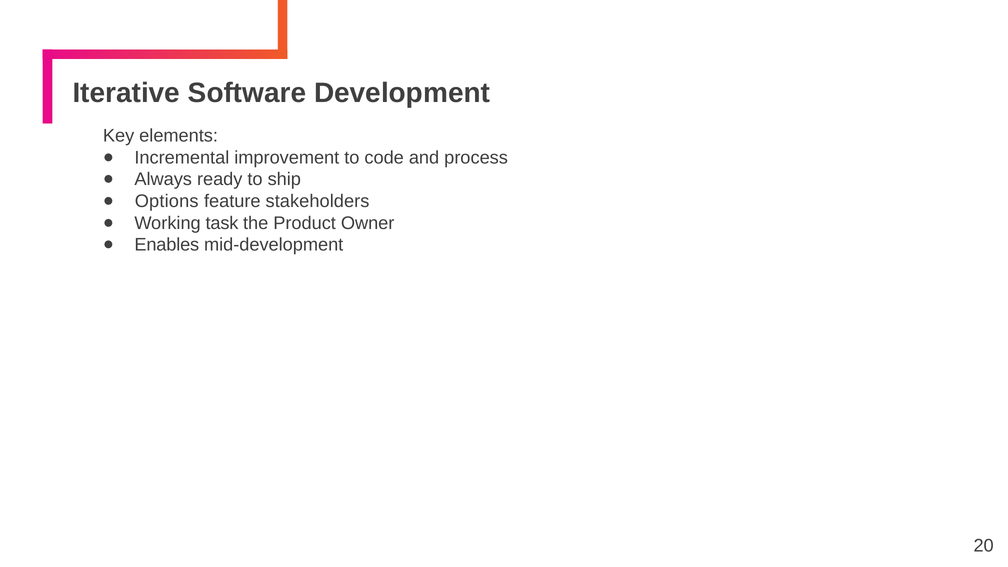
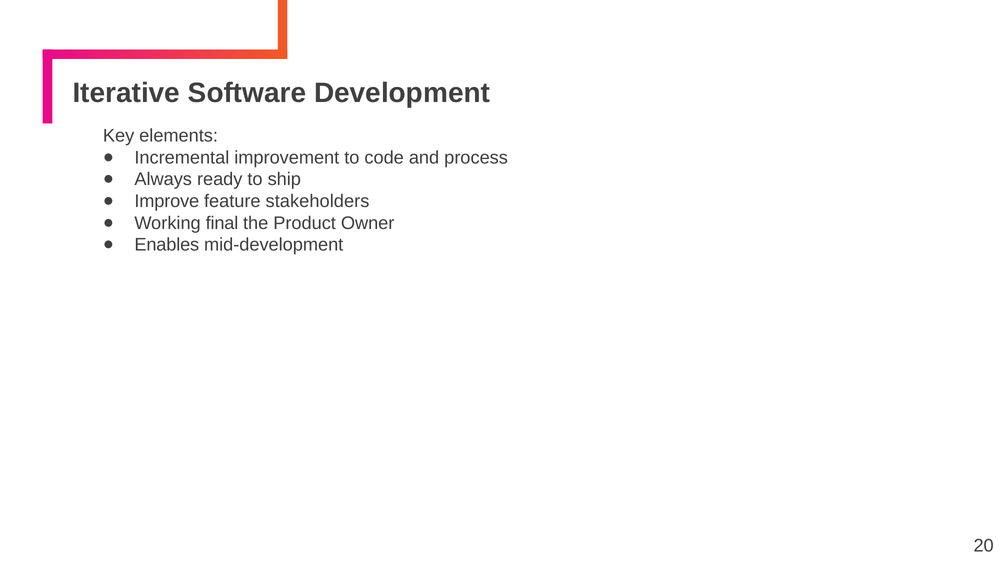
Options: Options -> Improve
task: task -> final
